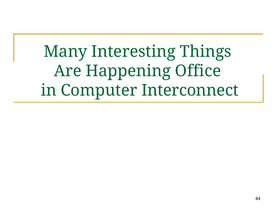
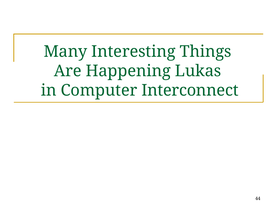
Office: Office -> Lukas
